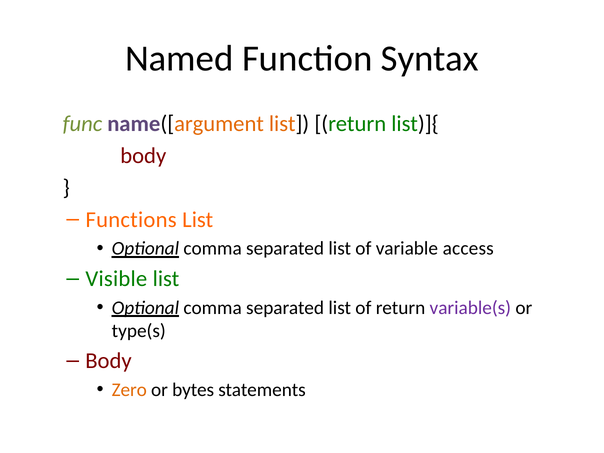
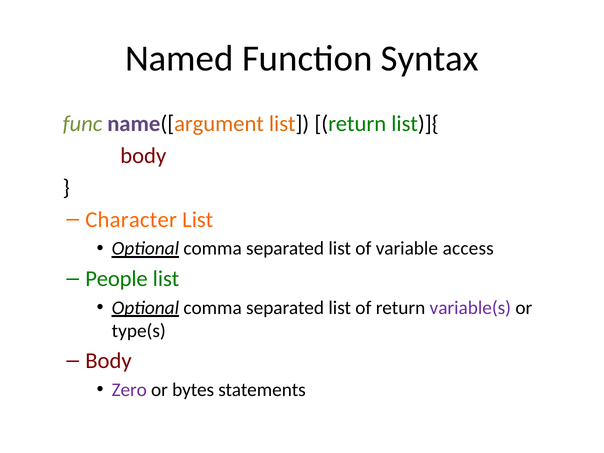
Functions: Functions -> Character
Visible: Visible -> People
Zero colour: orange -> purple
